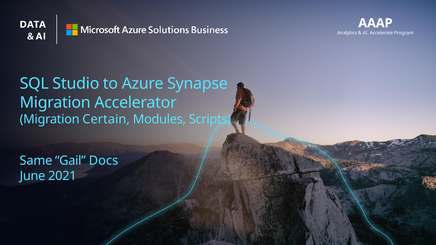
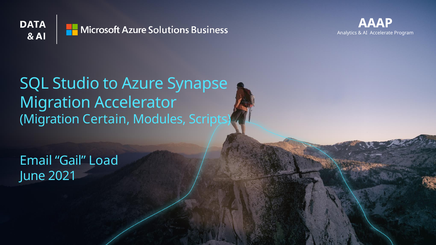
Same: Same -> Email
Docs: Docs -> Load
